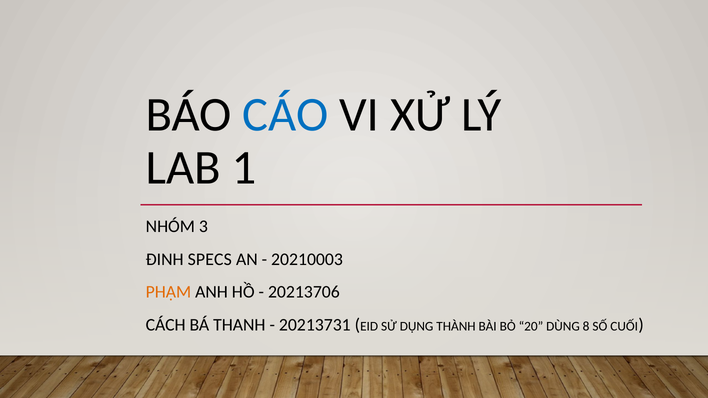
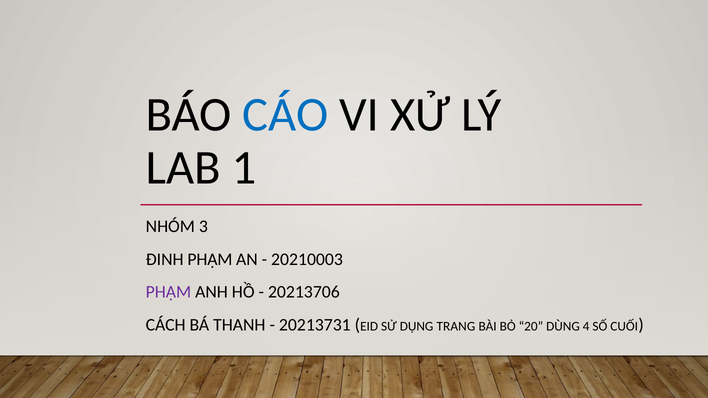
ĐINH SPECS: SPECS -> PHẠM
PHẠM at (168, 292) colour: orange -> purple
THÀNH: THÀNH -> TRANG
8: 8 -> 4
